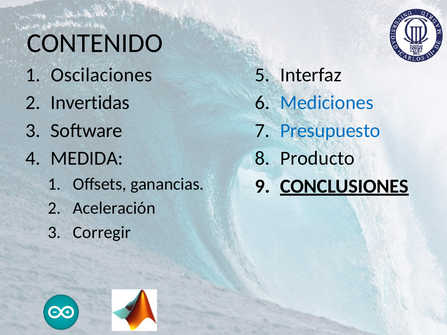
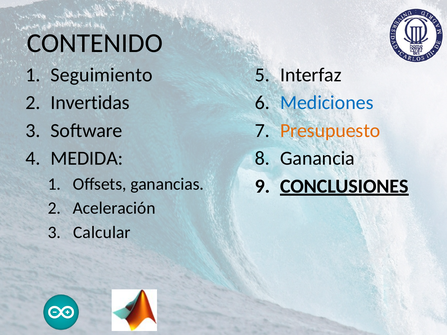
Oscilaciones: Oscilaciones -> Seguimiento
Presupuesto colour: blue -> orange
Producto: Producto -> Ganancia
Corregir: Corregir -> Calcular
